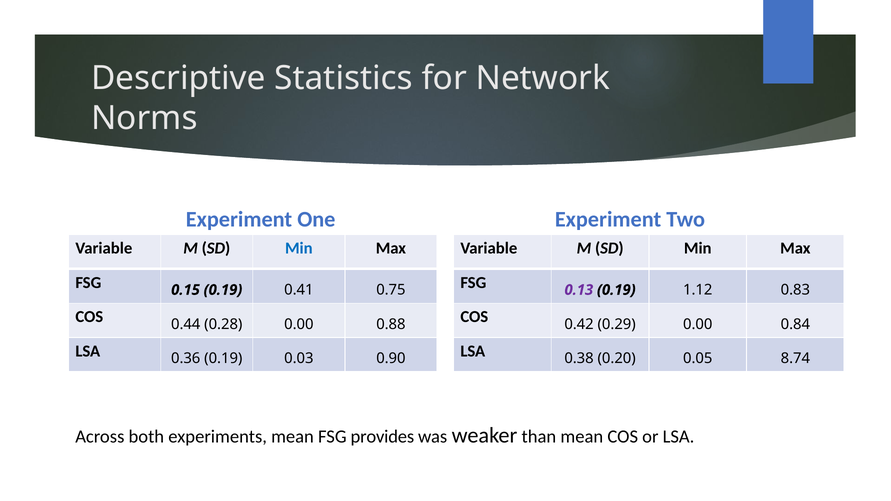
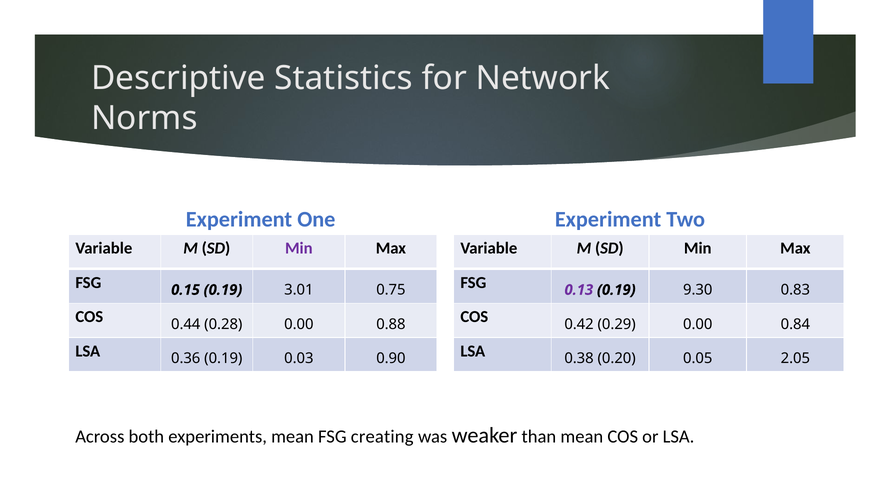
Min at (299, 249) colour: blue -> purple
0.41: 0.41 -> 3.01
1.12: 1.12 -> 9.30
8.74: 8.74 -> 2.05
provides: provides -> creating
